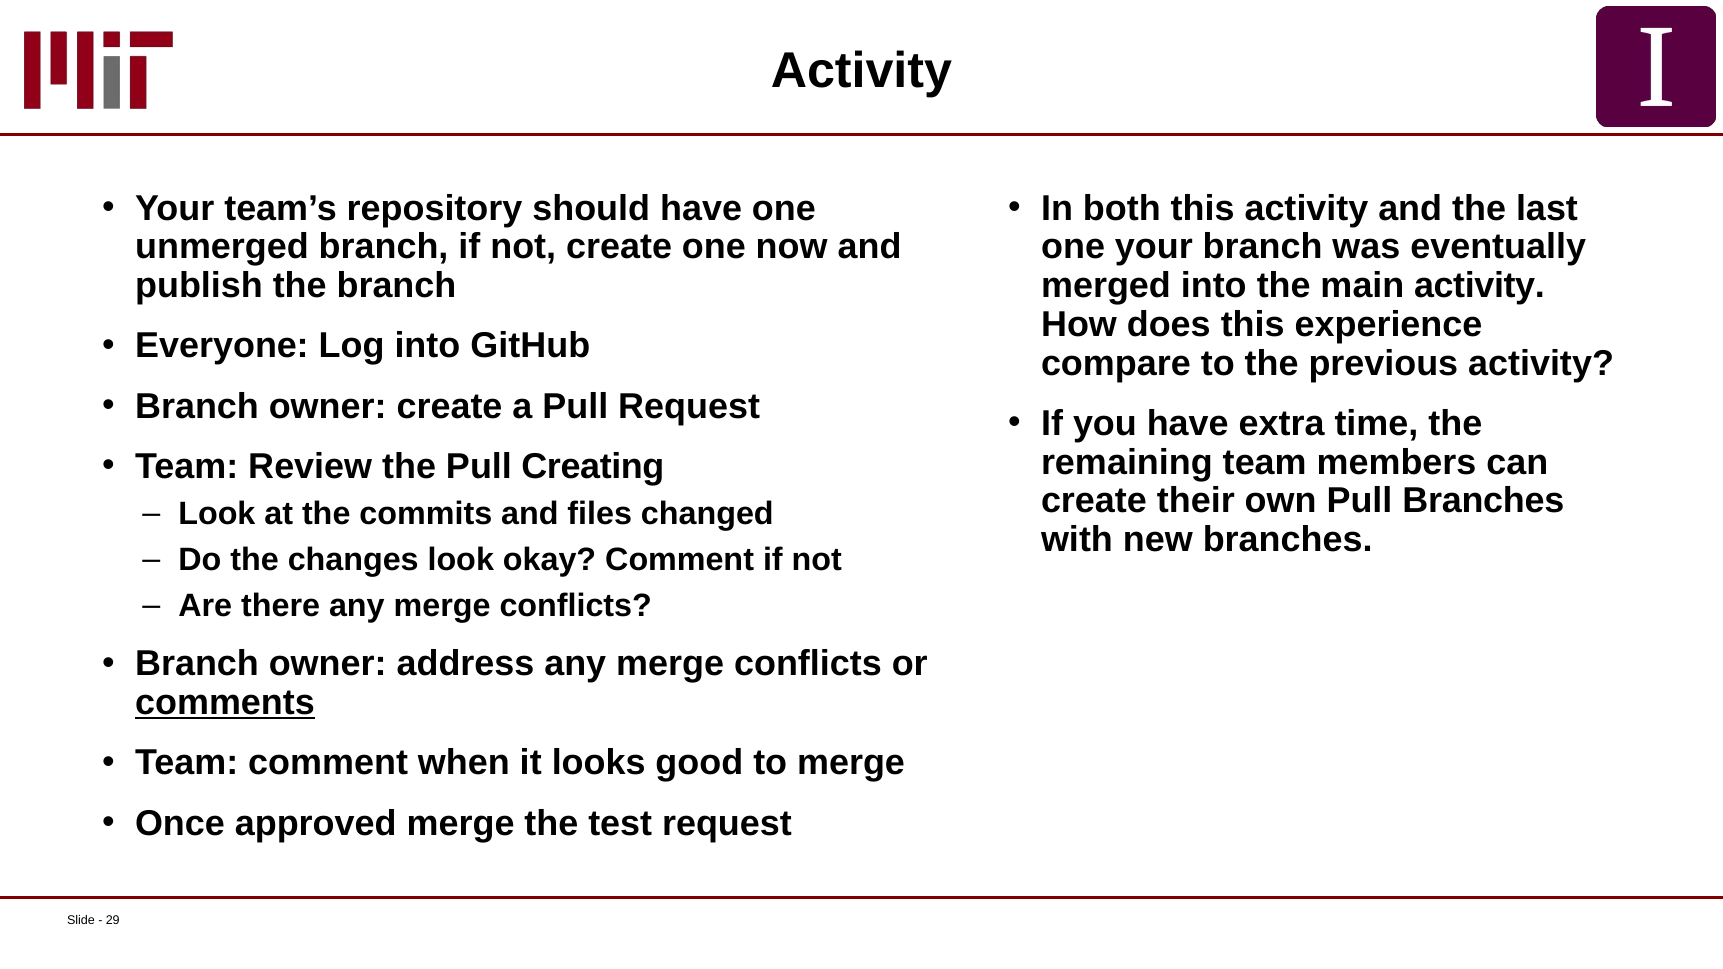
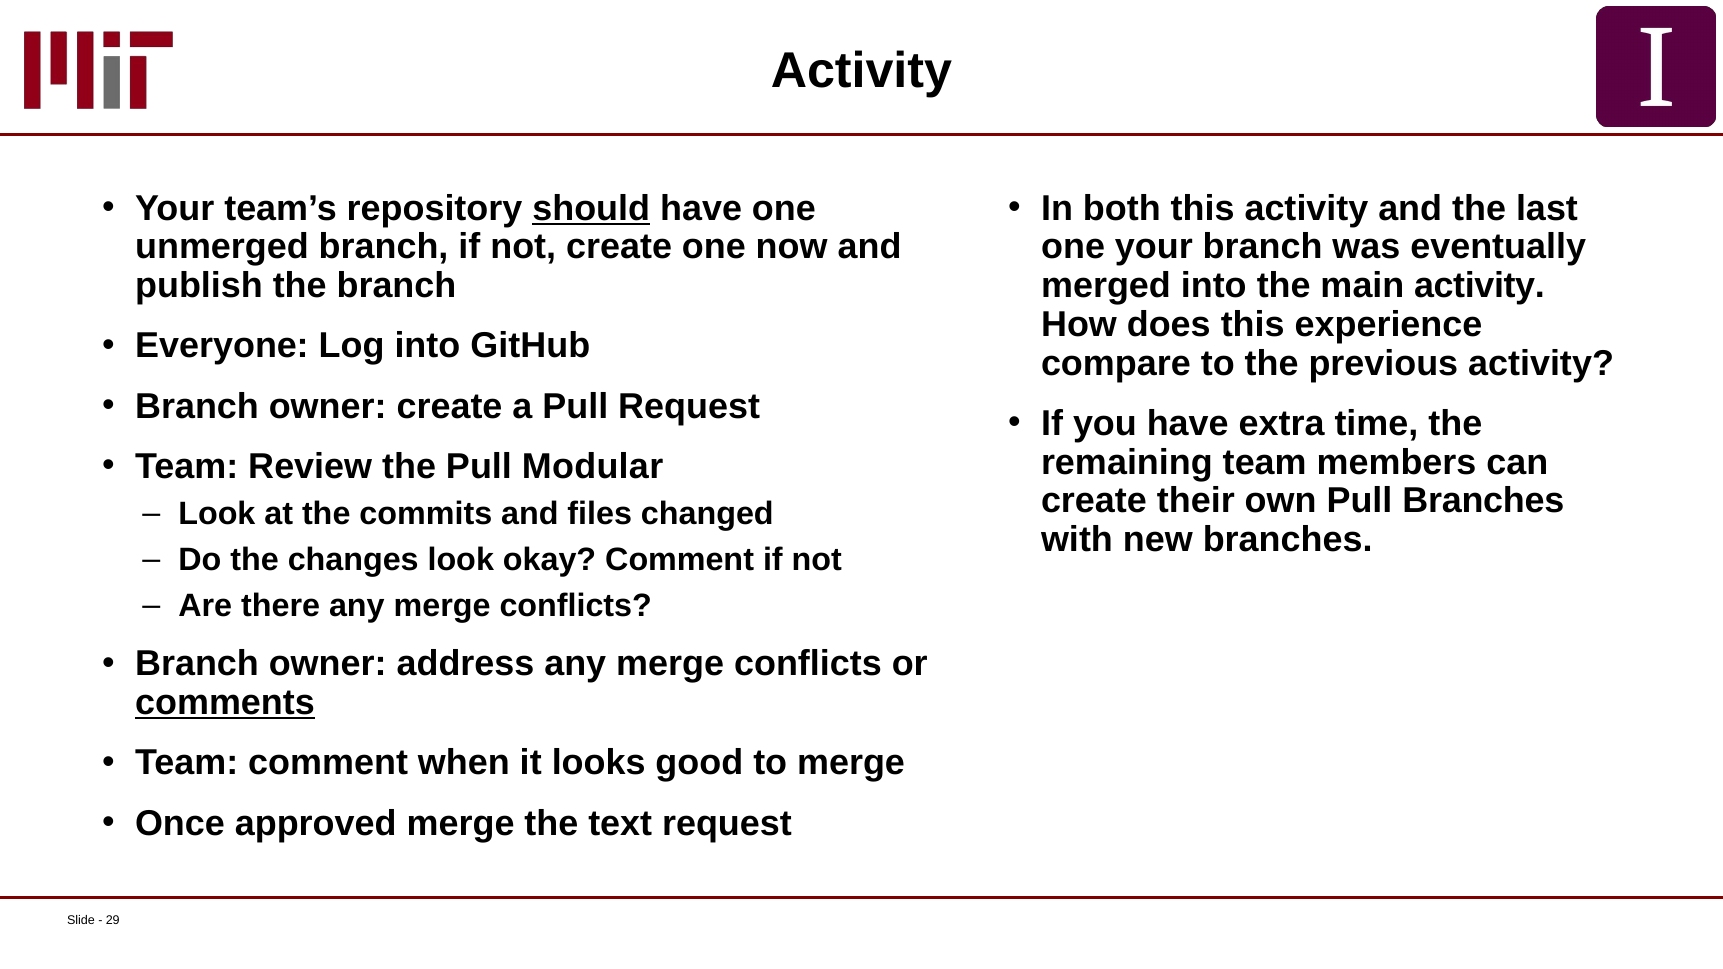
should underline: none -> present
Creating: Creating -> Modular
test: test -> text
